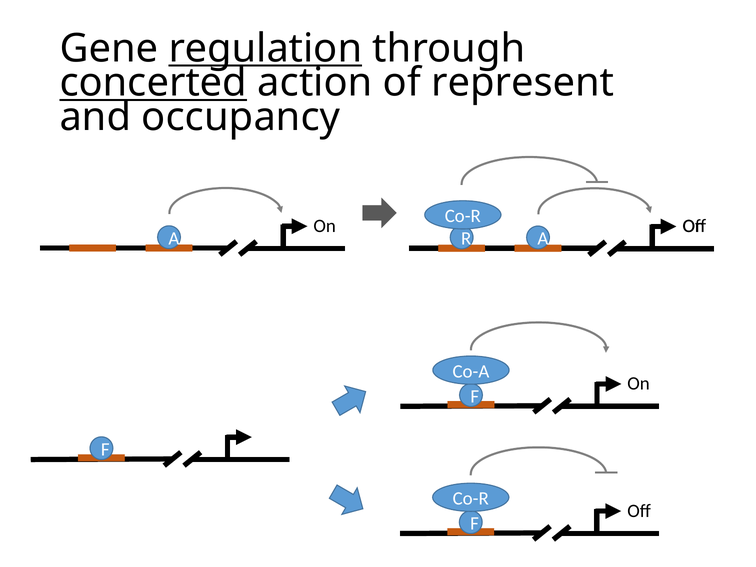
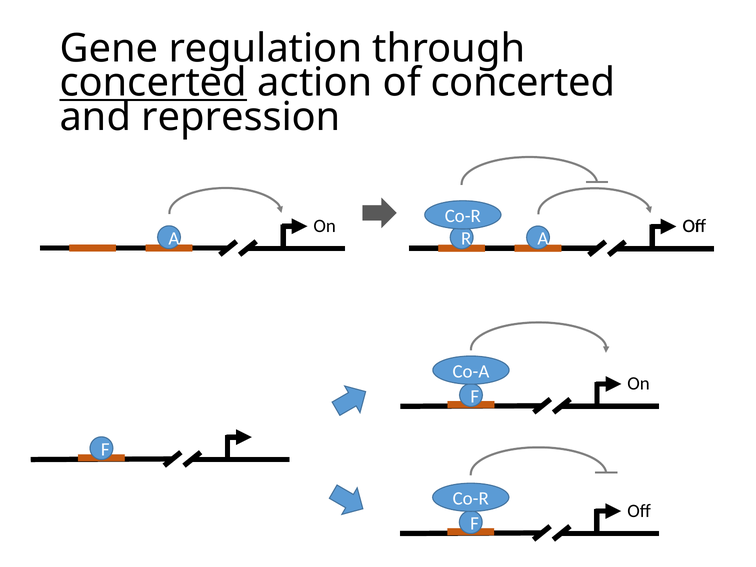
regulation underline: present -> none
of represent: represent -> concerted
occupancy: occupancy -> repression
